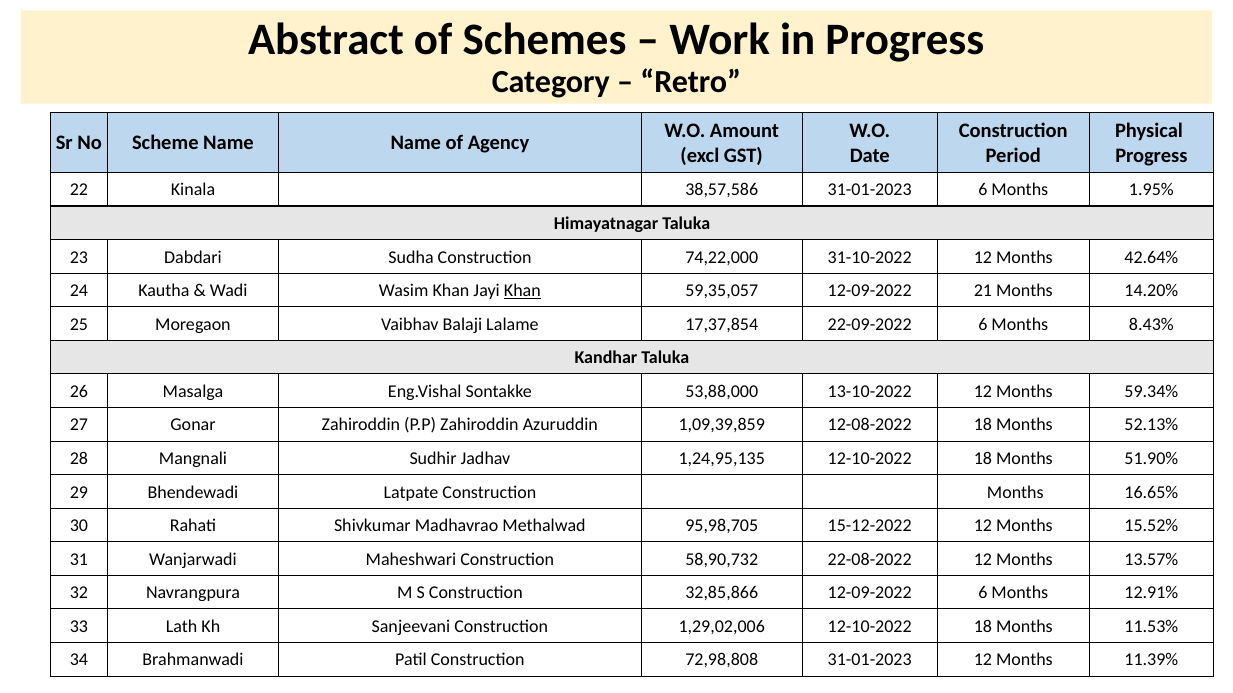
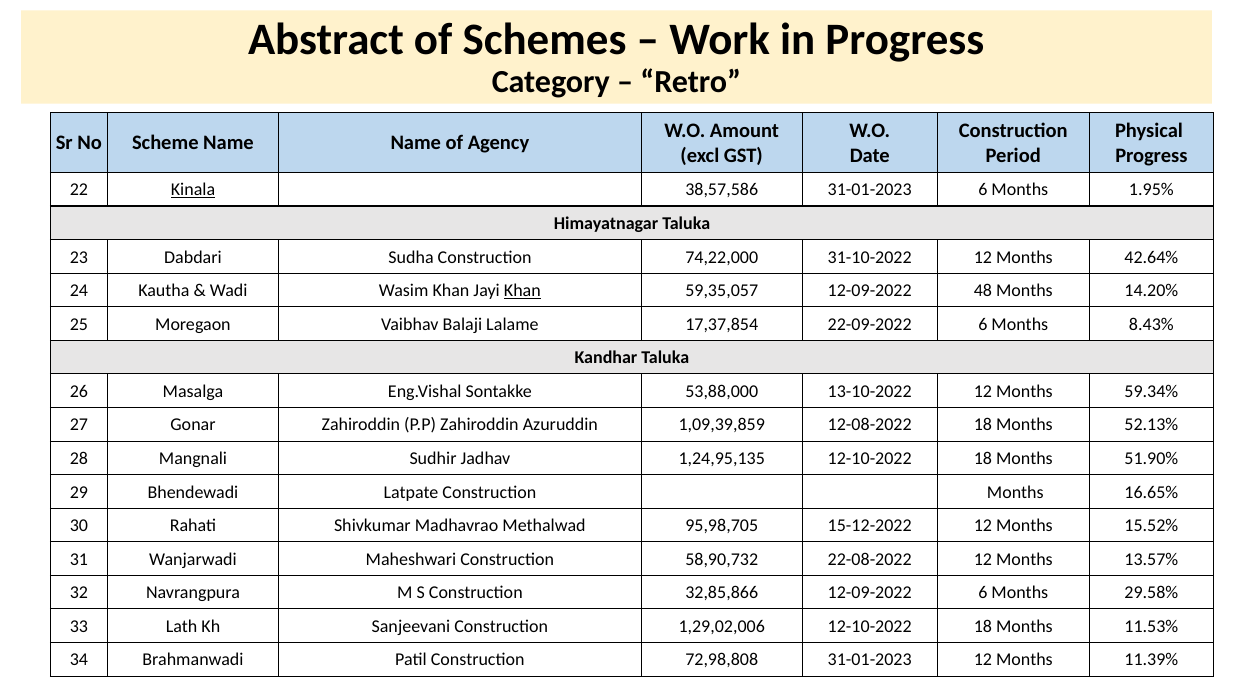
Kinala underline: none -> present
21: 21 -> 48
12.91%: 12.91% -> 29.58%
